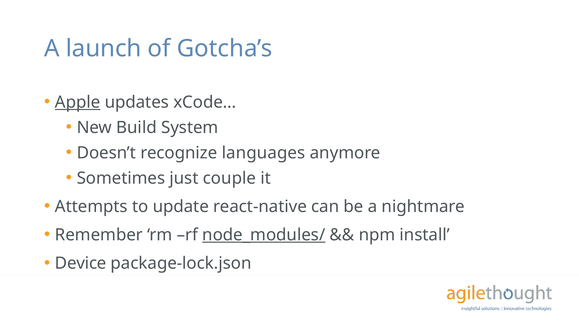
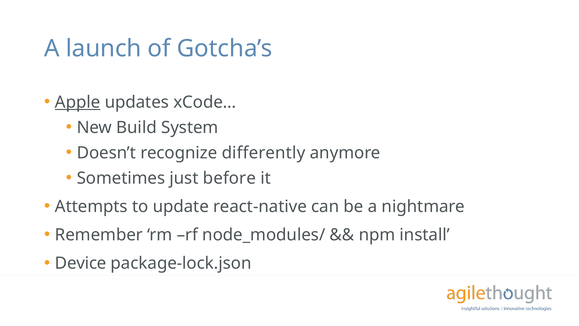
languages: languages -> differently
couple: couple -> before
node_modules/ underline: present -> none
